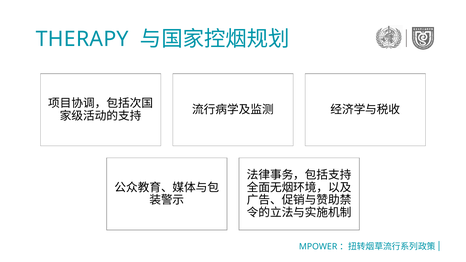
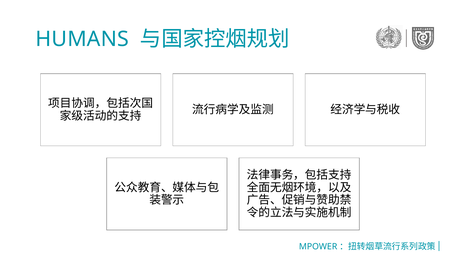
THERAPY: THERAPY -> HUMANS
